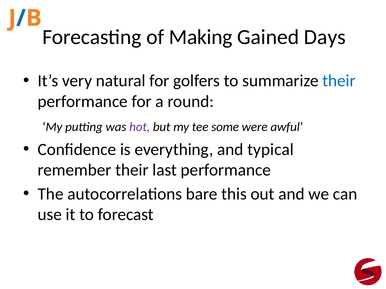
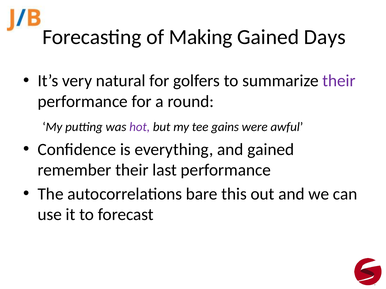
their at (339, 81) colour: blue -> purple
some: some -> gains
and typical: typical -> gained
